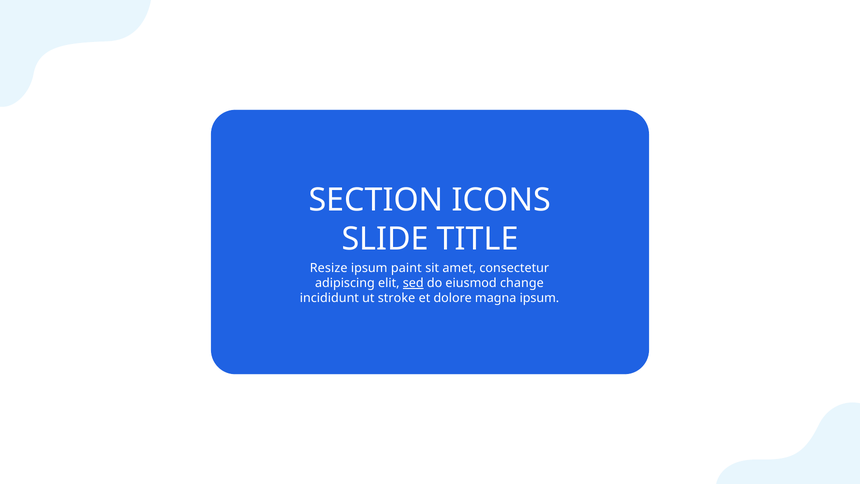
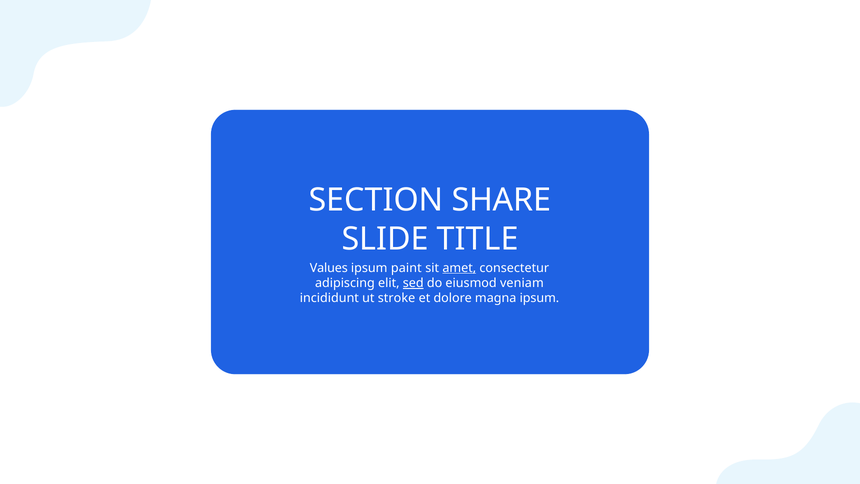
ICONS: ICONS -> SHARE
Resize: Resize -> Values
amet underline: none -> present
change: change -> veniam
